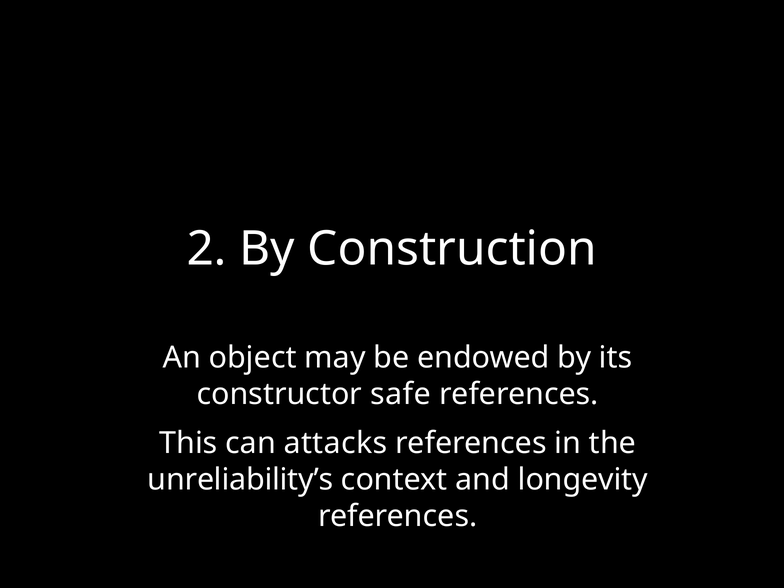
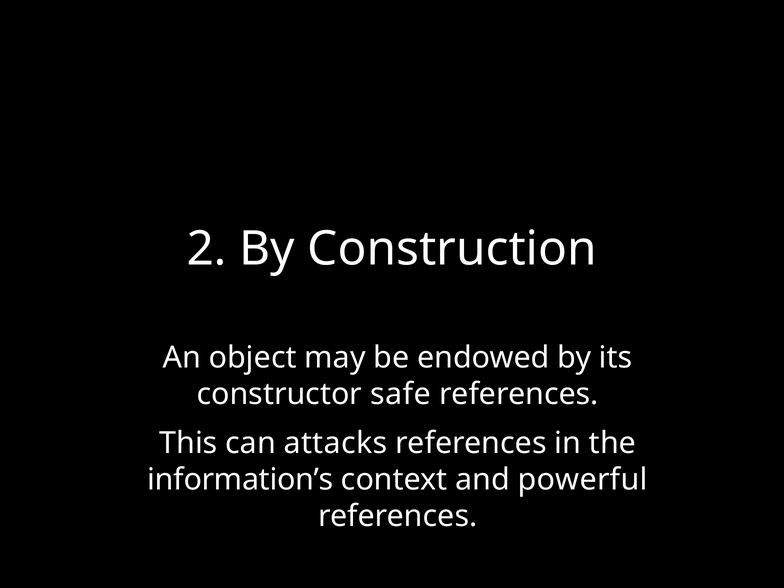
unreliability’s: unreliability’s -> information’s
longevity: longevity -> powerful
